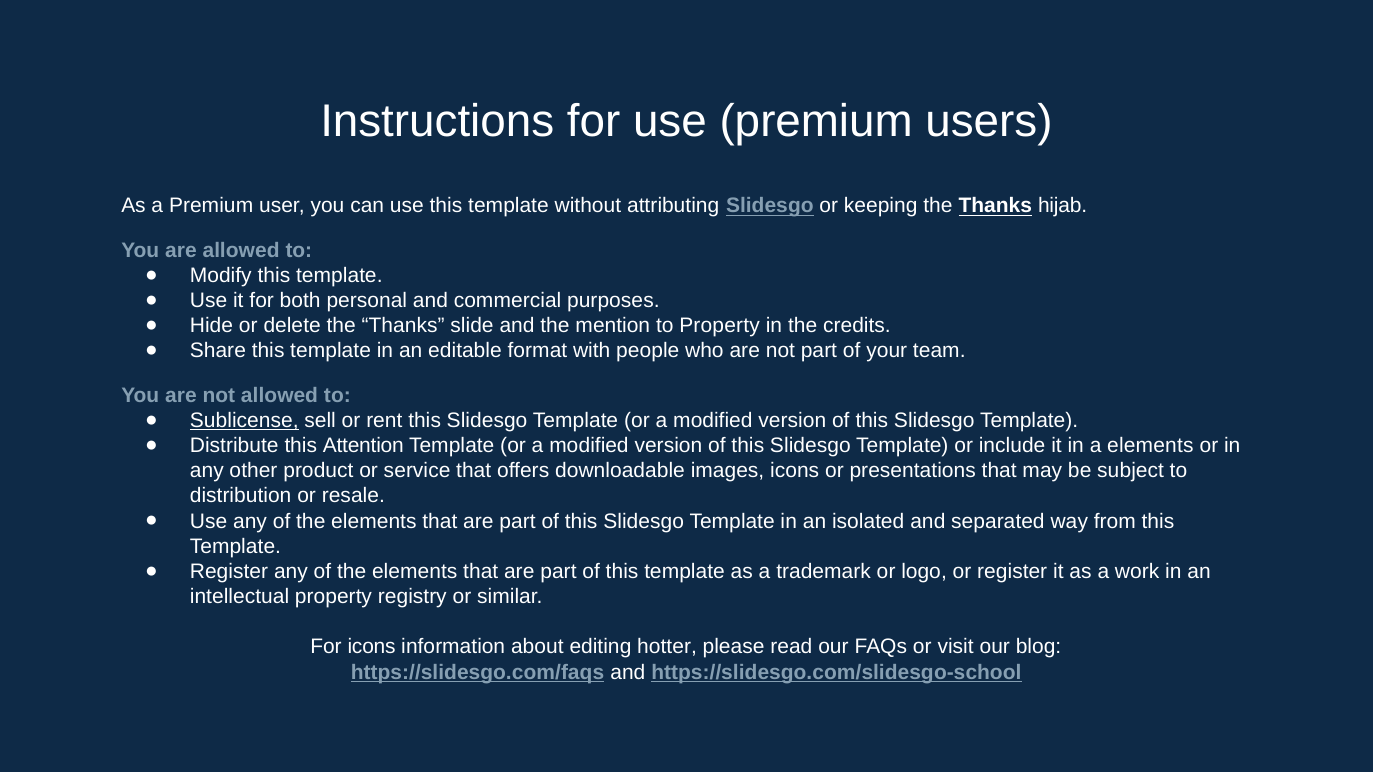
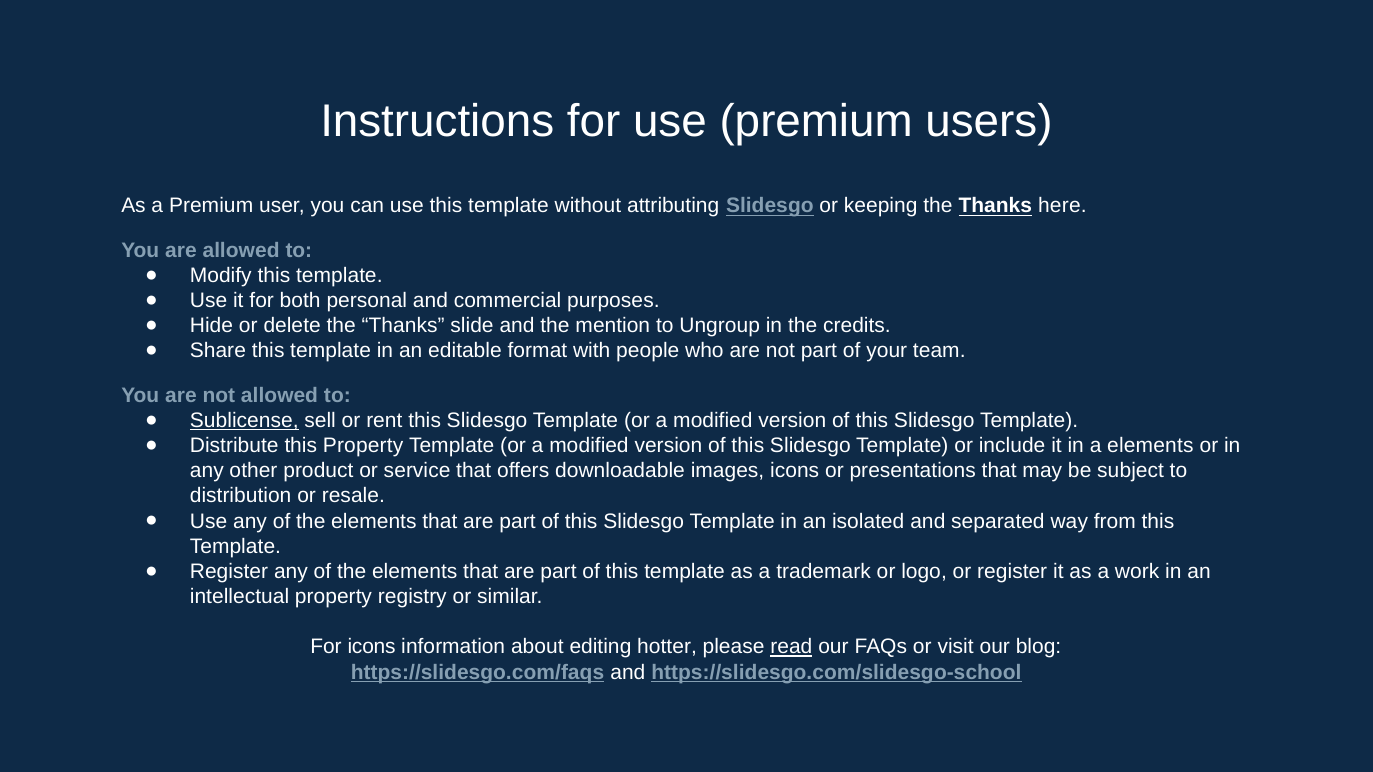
hijab: hijab -> here
to Property: Property -> Ungroup
this Attention: Attention -> Property
read underline: none -> present
